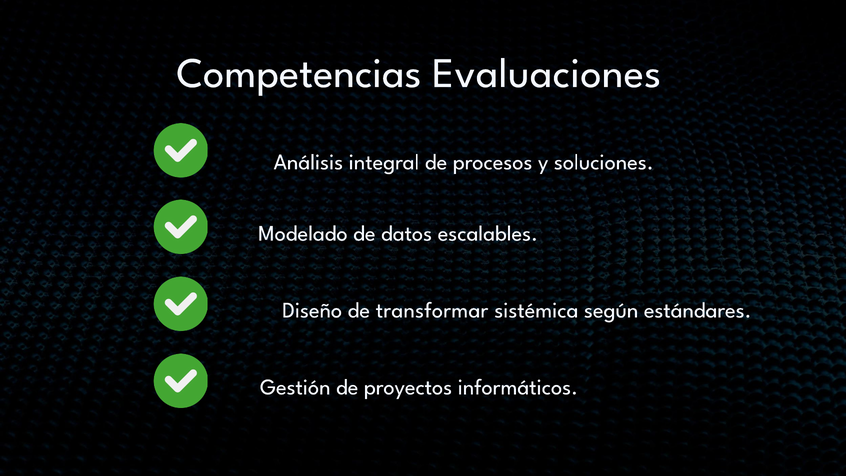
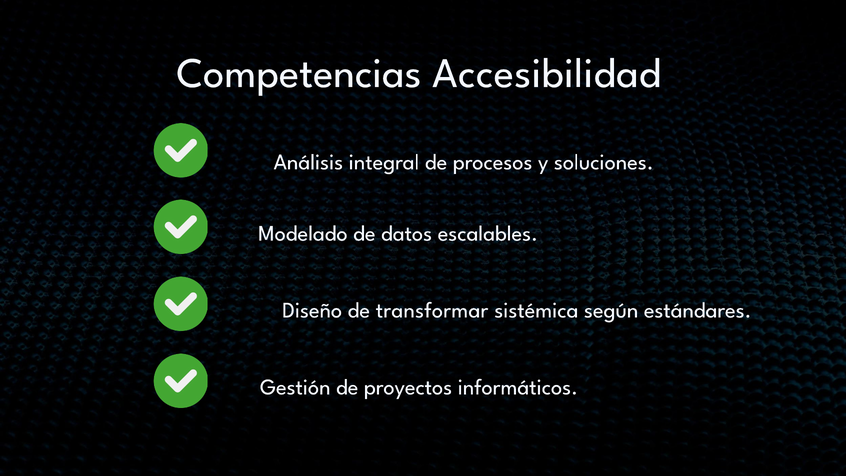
Evaluaciones: Evaluaciones -> Accesibilidad
